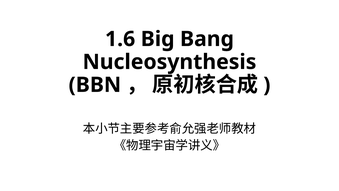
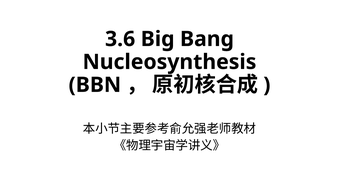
1.6: 1.6 -> 3.6
